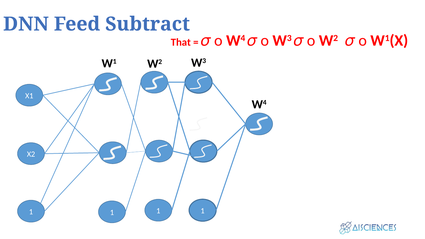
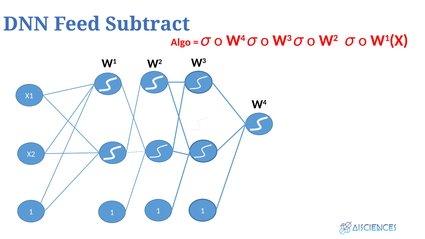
That: That -> Algo
